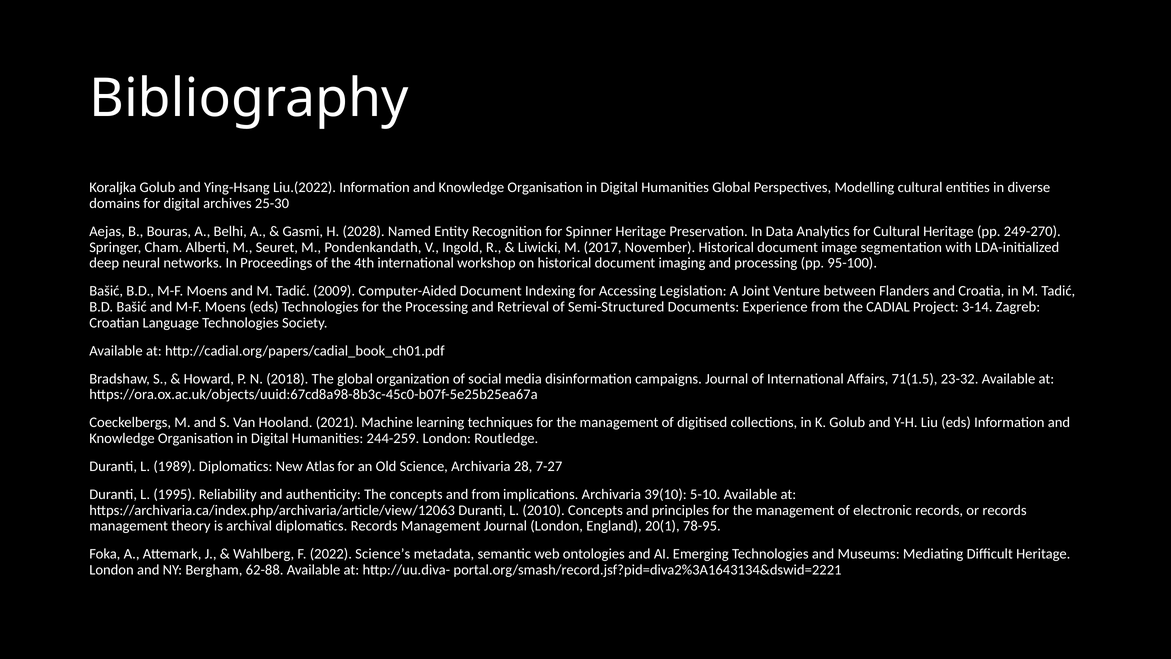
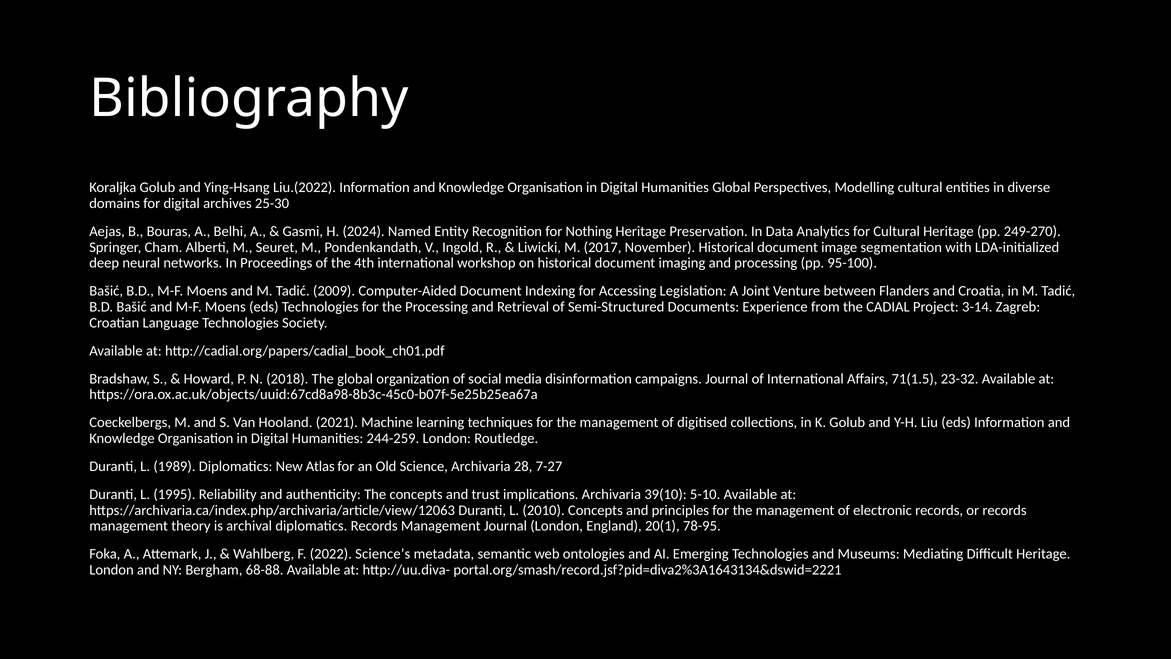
2028: 2028 -> 2024
Spinner: Spinner -> Nothing
and from: from -> trust
62-88: 62-88 -> 68-88
